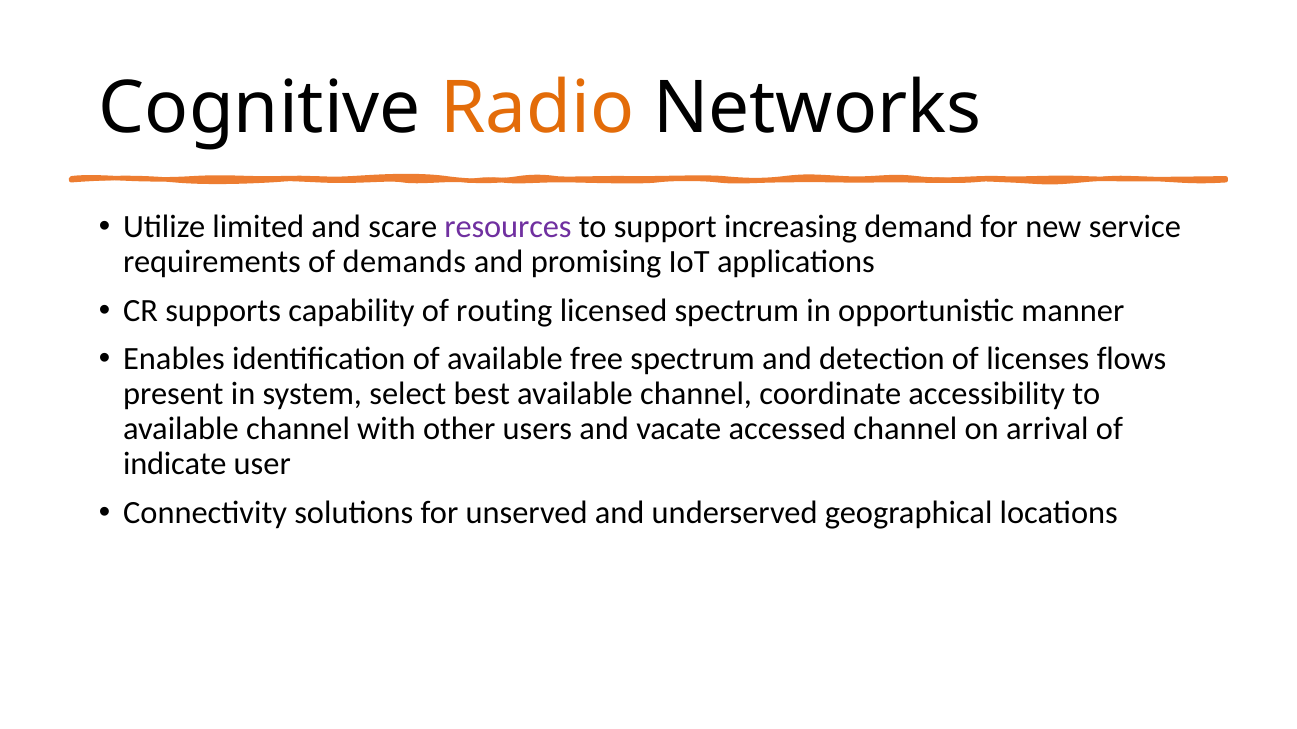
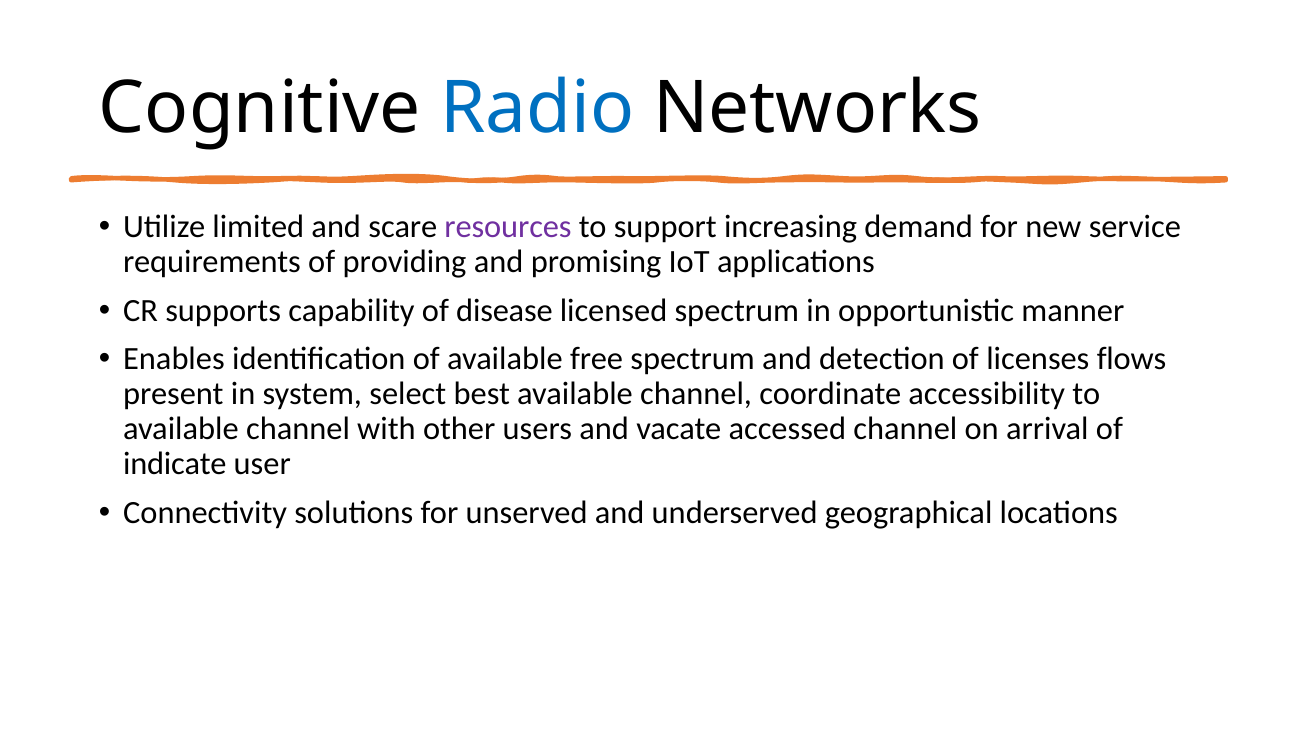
Radio colour: orange -> blue
demands: demands -> providing
routing: routing -> disease
